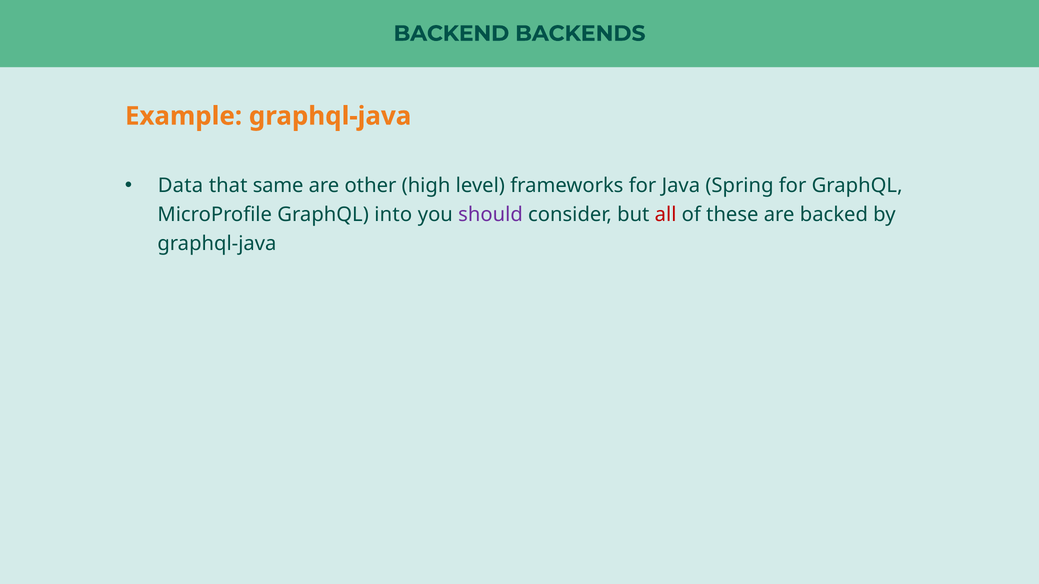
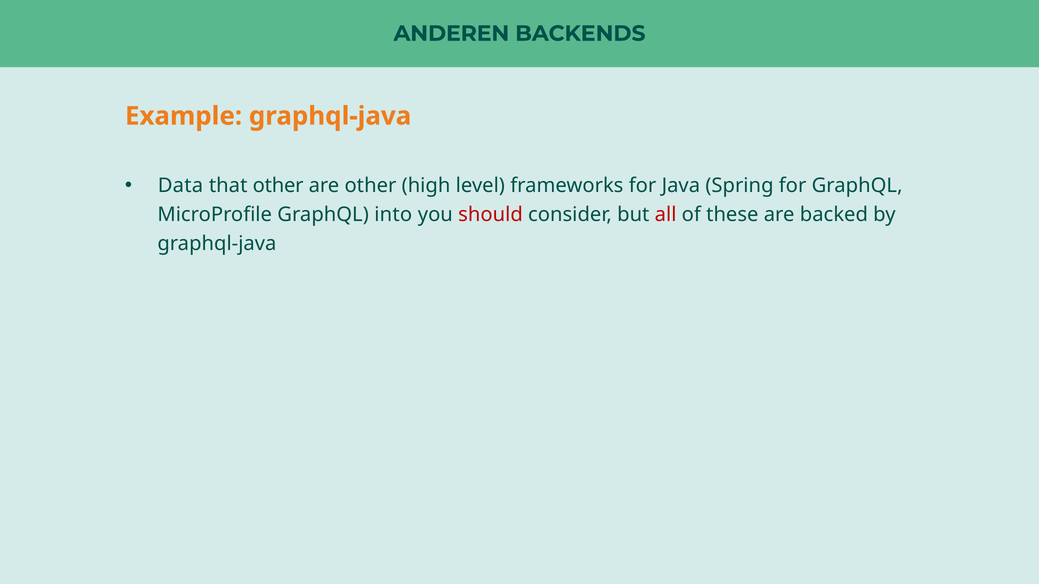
BACKEND: BACKEND -> ANDEREN
that same: same -> other
should colour: purple -> red
